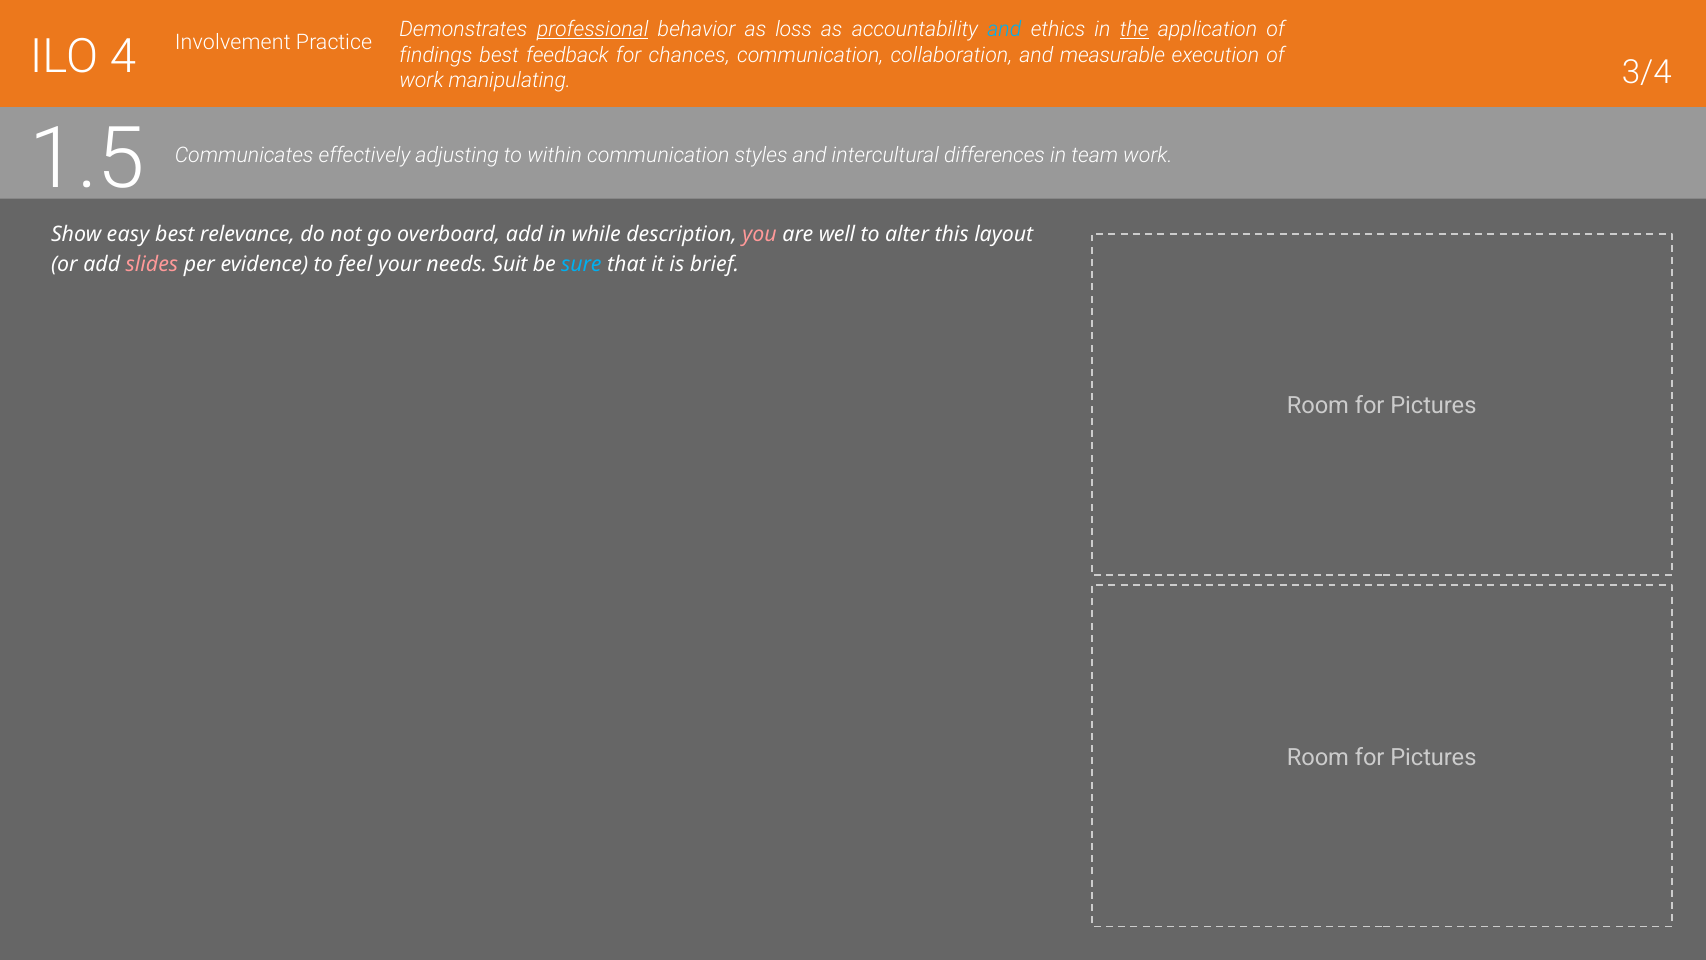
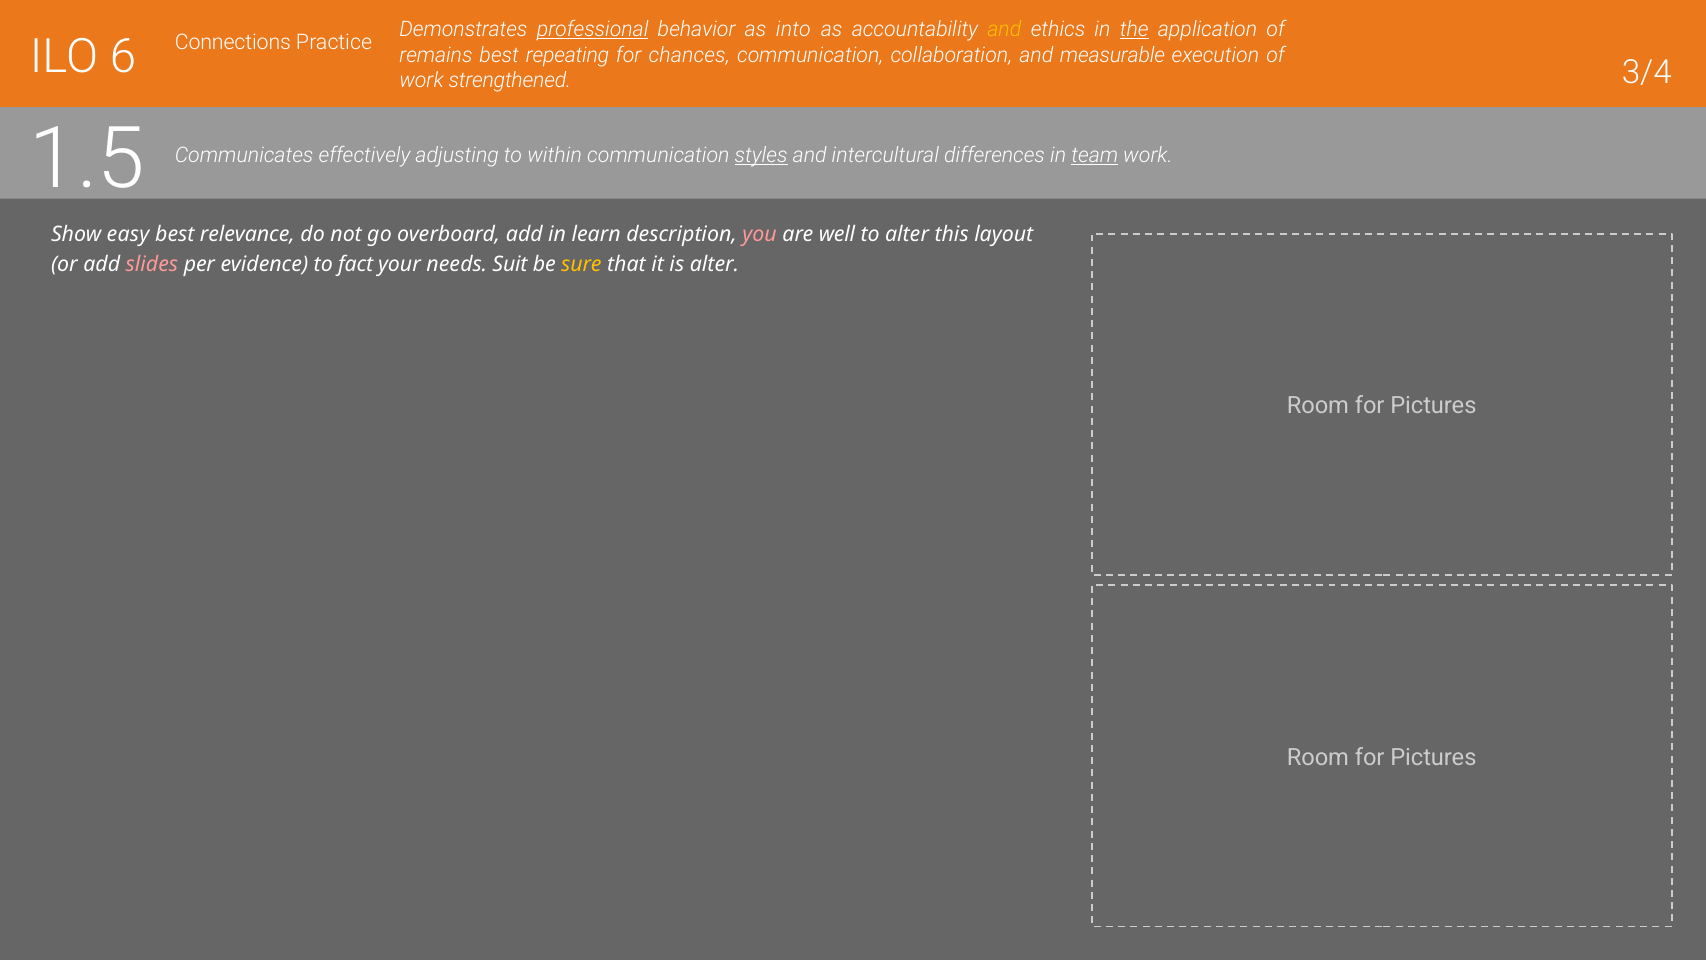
loss: loss -> into
and at (1004, 29) colour: light blue -> yellow
Involvement: Involvement -> Connections
4: 4 -> 6
findings: findings -> remains
feedback: feedback -> repeating
manipulating: manipulating -> strengthened
styles underline: none -> present
team underline: none -> present
while: while -> learn
feel: feel -> fact
sure colour: light blue -> yellow
is brief: brief -> alter
